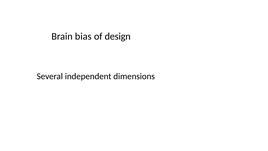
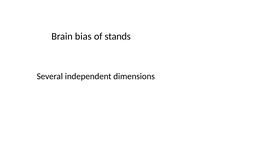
design: design -> stands
